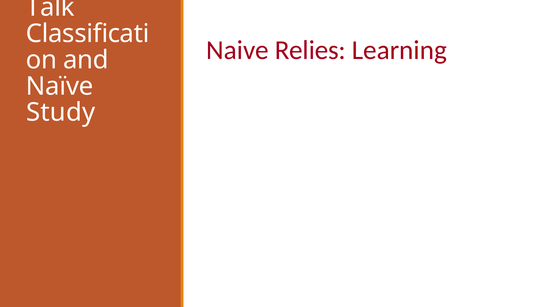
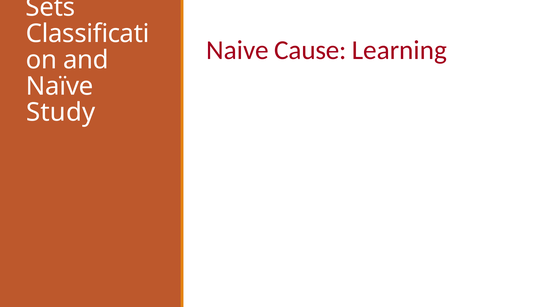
Talk: Talk -> Sets
Relies: Relies -> Cause
